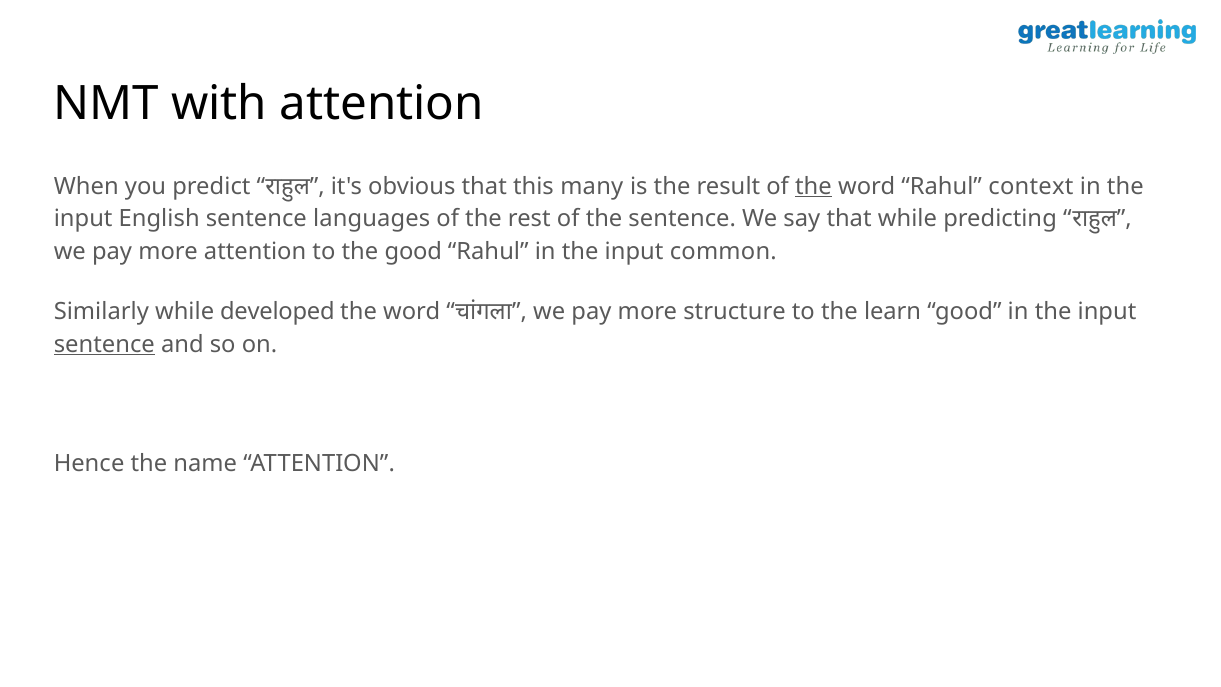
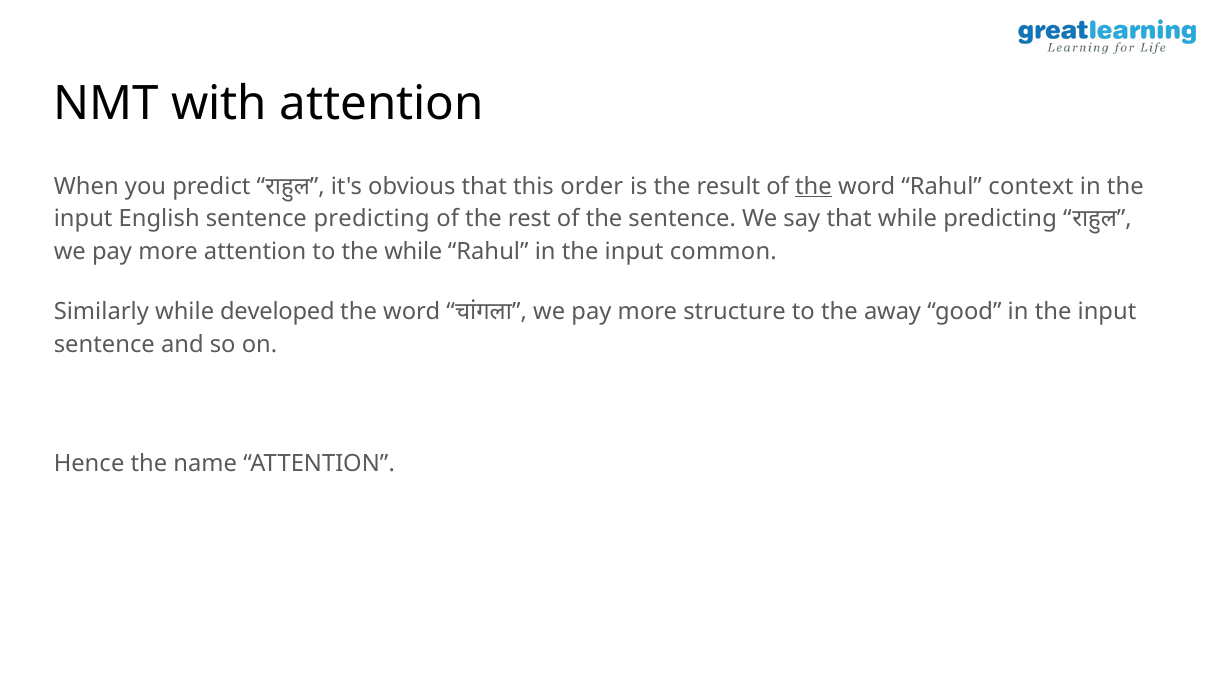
many: many -> order
sentence languages: languages -> predicting
the good: good -> while
learn: learn -> away
sentence at (104, 344) underline: present -> none
